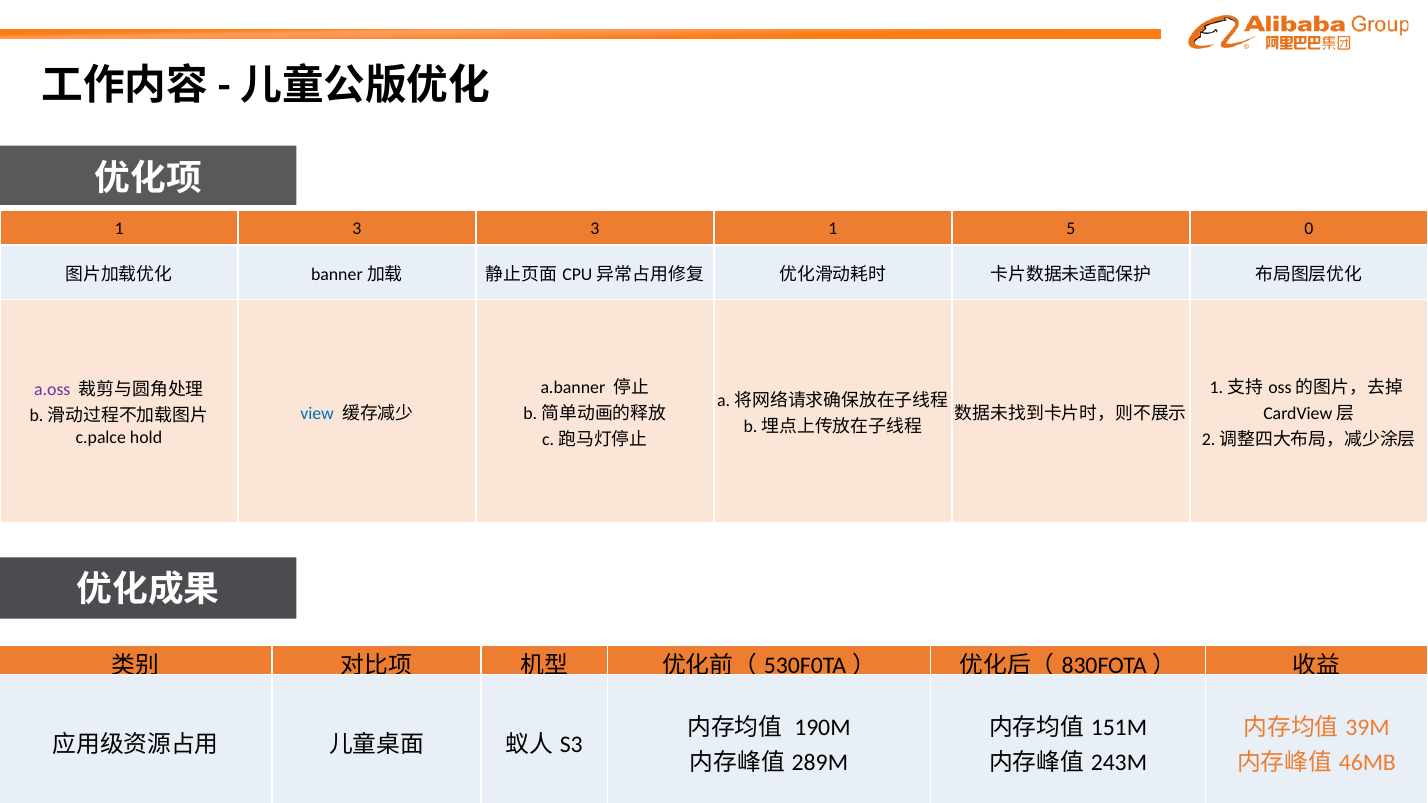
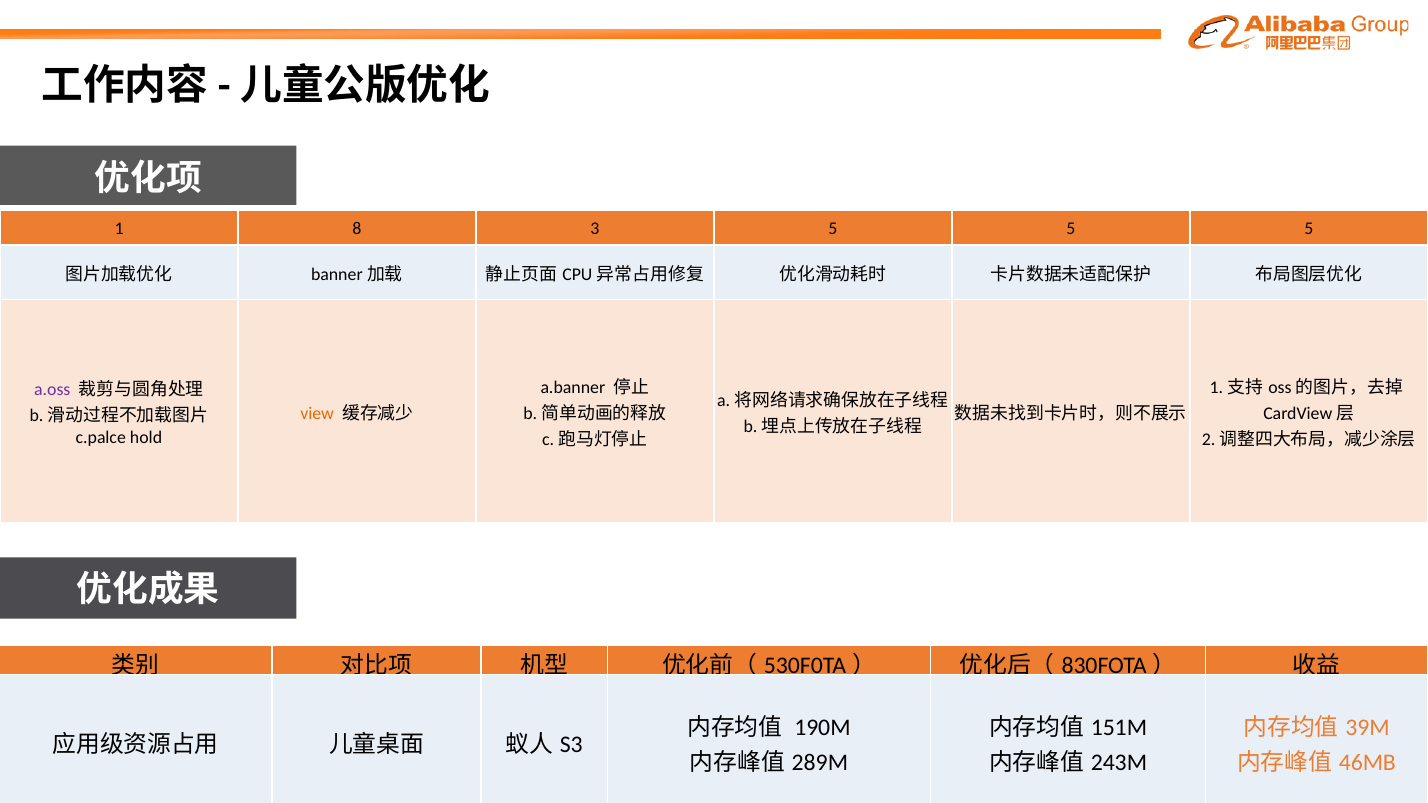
1 3: 3 -> 8
3 1: 1 -> 5
0 at (1309, 228): 0 -> 5
view colour: blue -> orange
